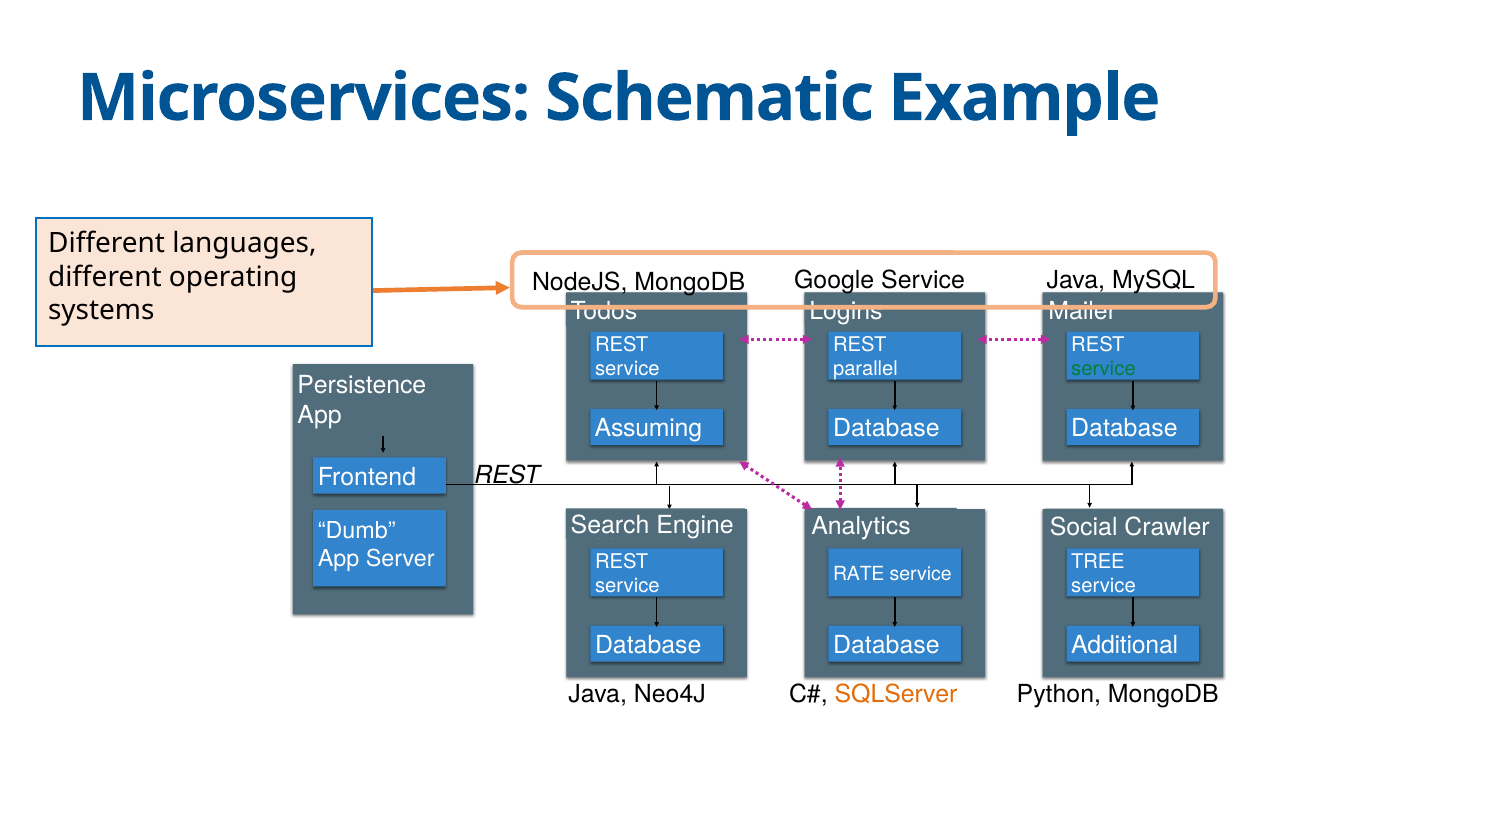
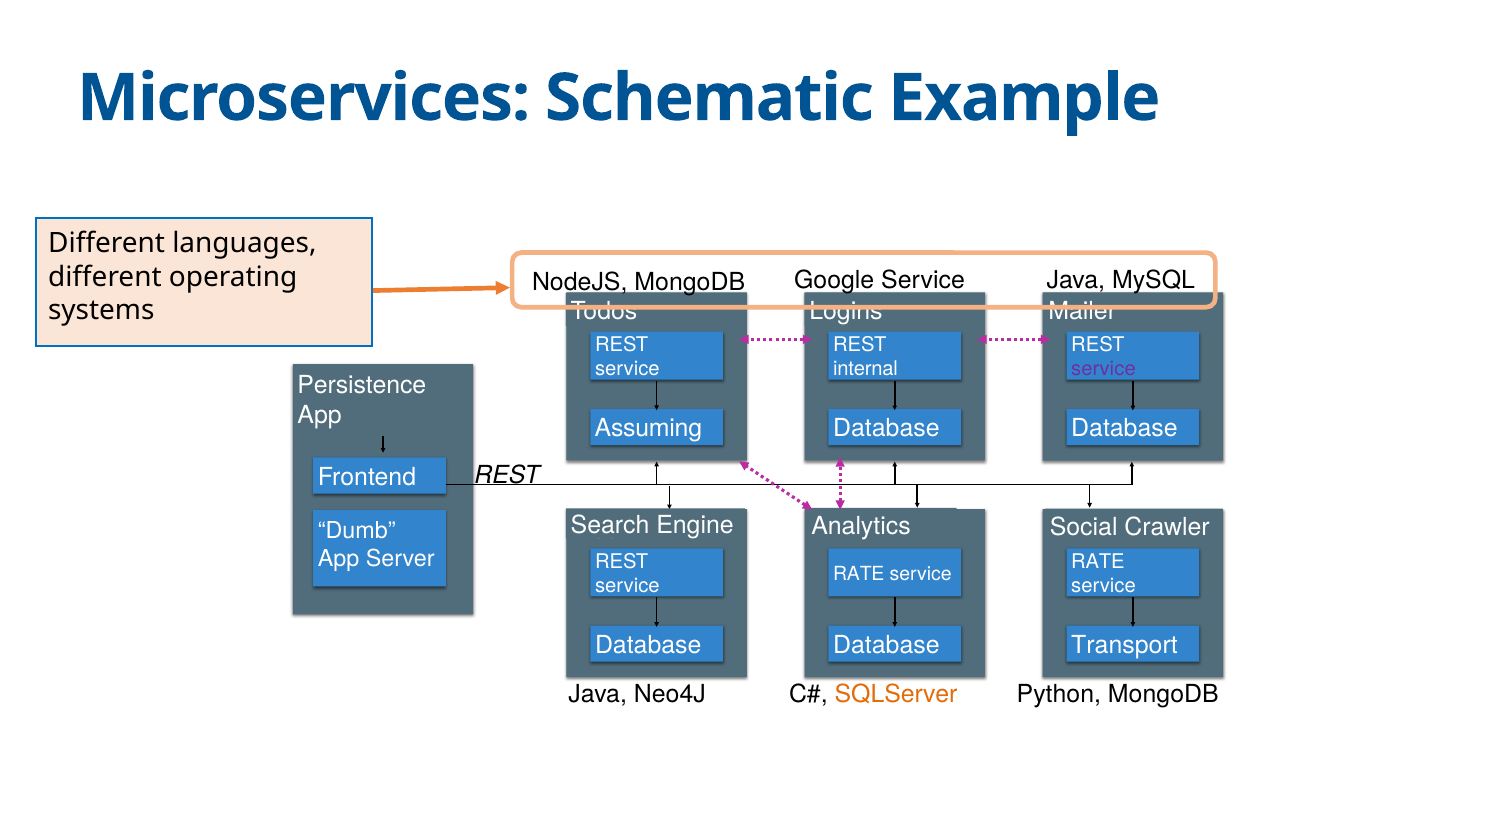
parallel: parallel -> internal
service at (1103, 369) colour: green -> purple
TREE at (1098, 561): TREE -> RATE
Additional: Additional -> Transport
